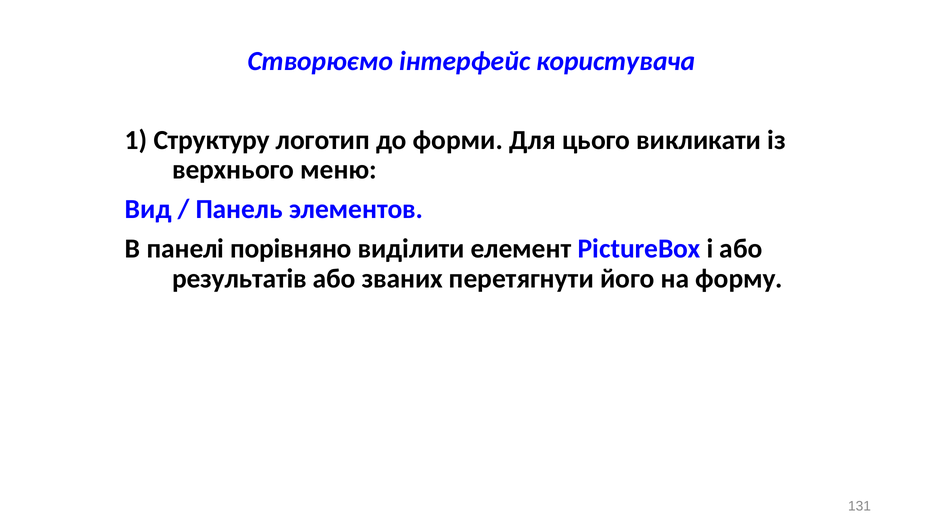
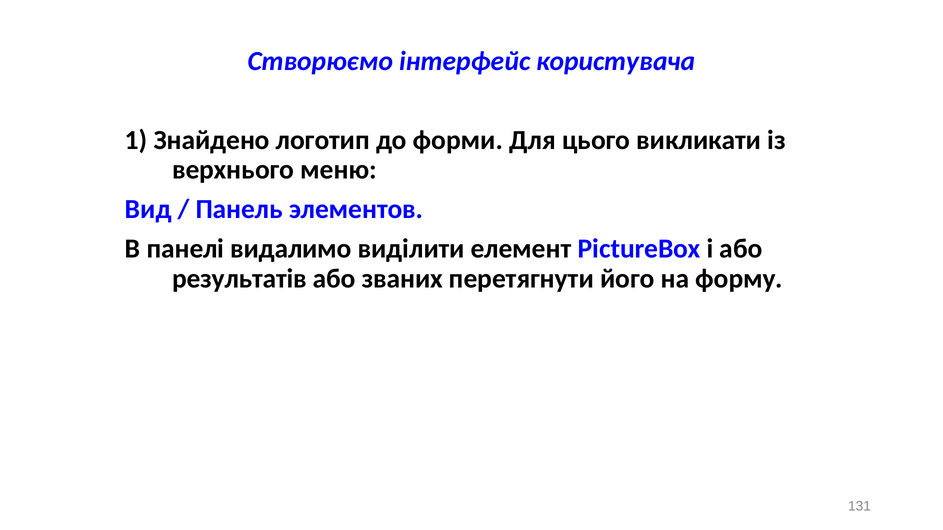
Структуру: Структуру -> Знайдено
порівняно: порівняно -> видалимо
